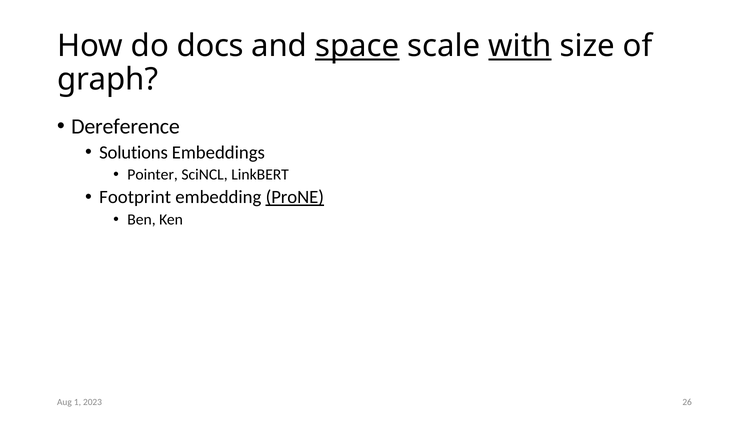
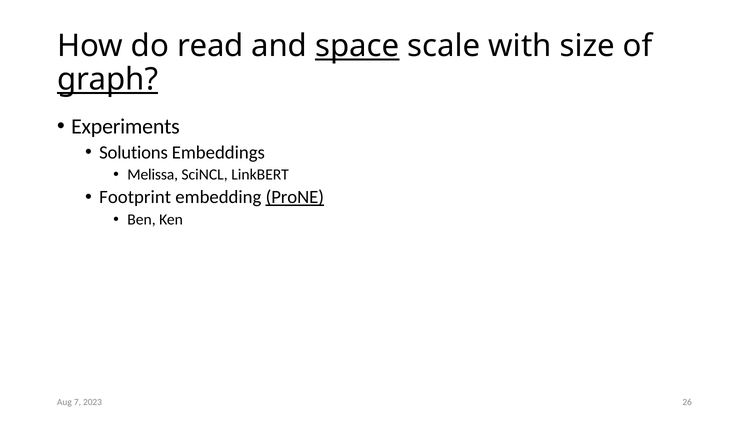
docs: docs -> read
with underline: present -> none
graph underline: none -> present
Dereference: Dereference -> Experiments
Pointer: Pointer -> Melissa
1: 1 -> 7
